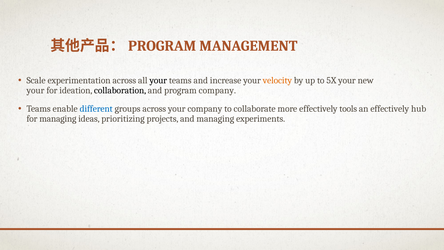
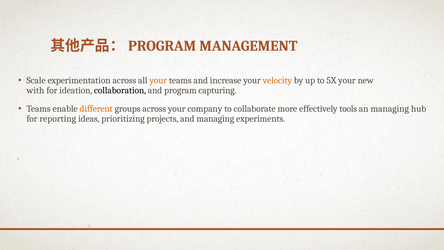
your at (158, 80) colour: black -> orange
your at (35, 90): your -> with
program company: company -> capturing
different colour: blue -> orange
an effectively: effectively -> managing
for managing: managing -> reporting
